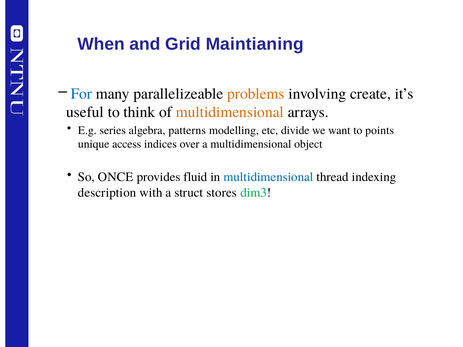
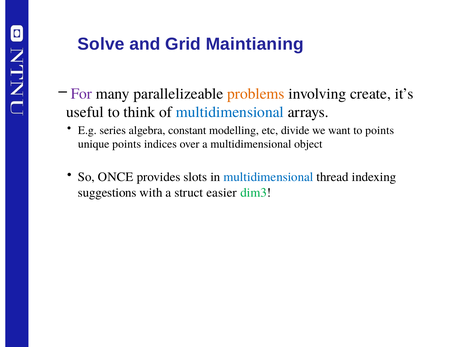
When: When -> Solve
For colour: blue -> purple
multidimensional at (230, 112) colour: orange -> blue
patterns: patterns -> constant
unique access: access -> points
fluid: fluid -> slots
description: description -> suggestions
stores: stores -> easier
